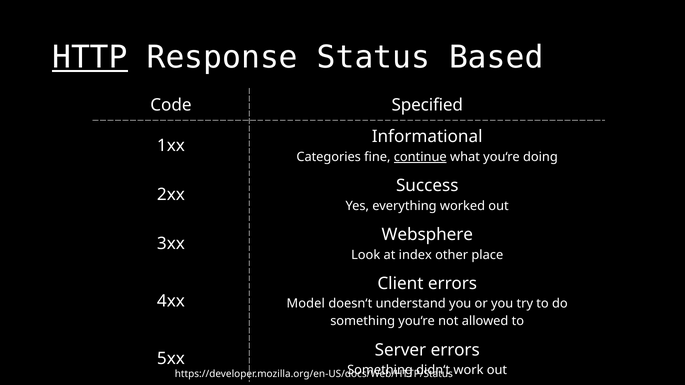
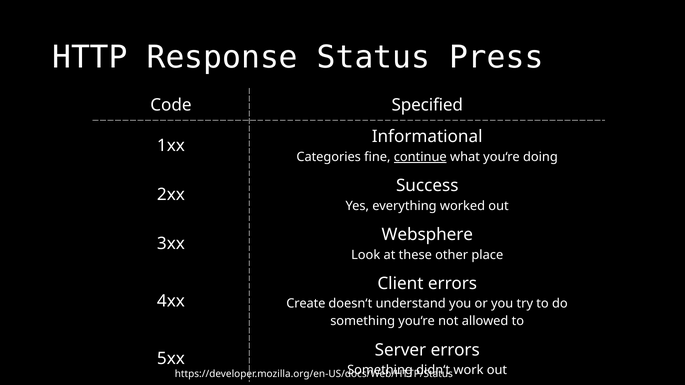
HTTP underline: present -> none
Based: Based -> Press
index: index -> these
Model: Model -> Create
